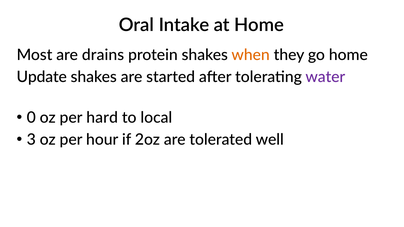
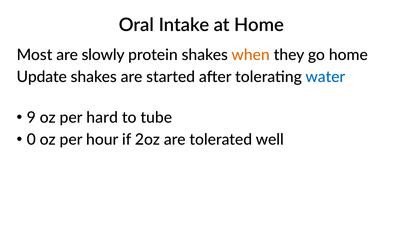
drains: drains -> slowly
water colour: purple -> blue
0: 0 -> 9
local: local -> tube
3: 3 -> 0
